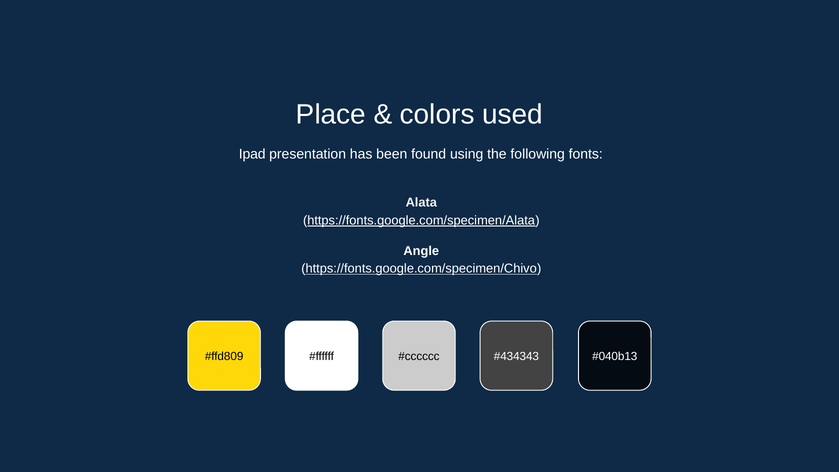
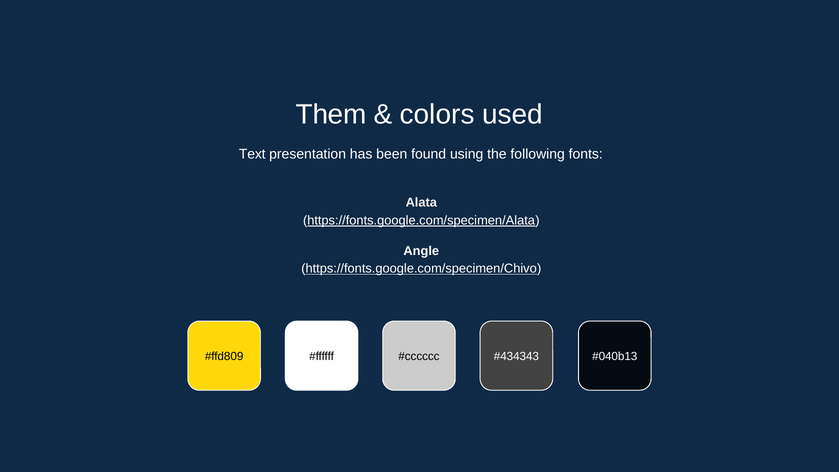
Place: Place -> Them
Ipad: Ipad -> Text
